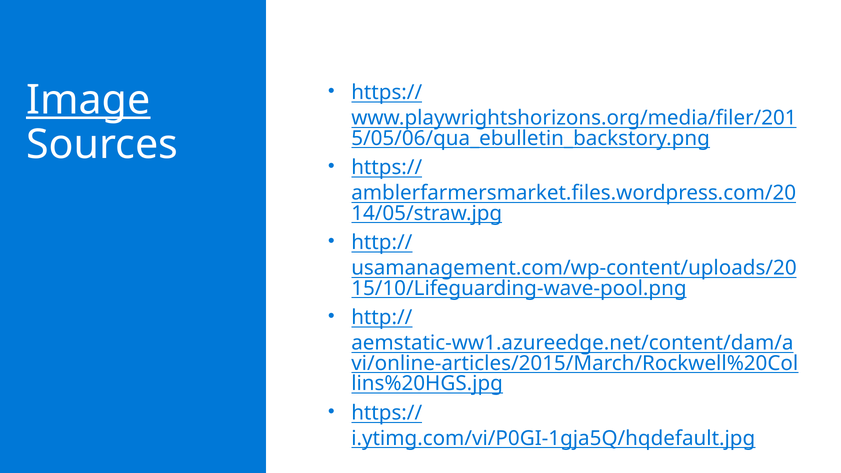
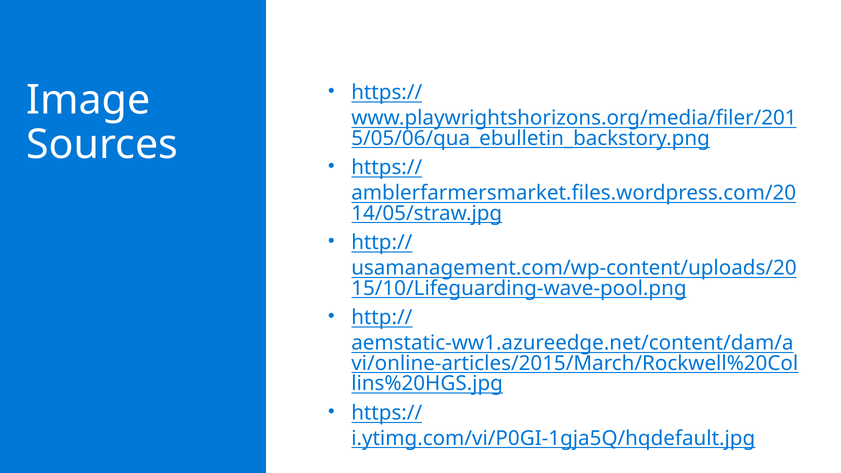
Image underline: present -> none
